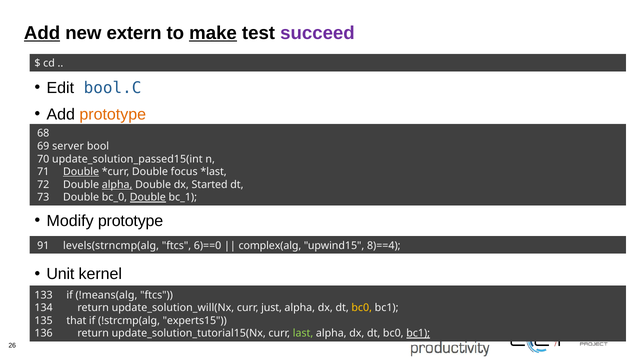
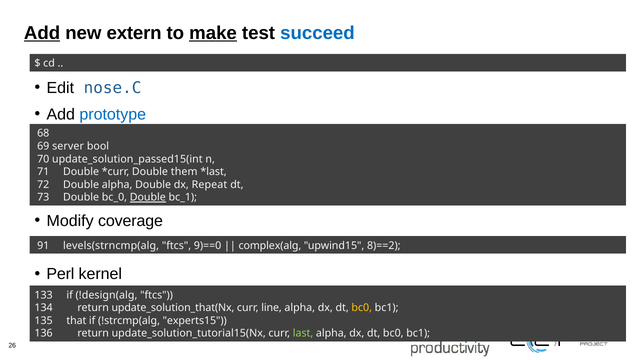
succeed colour: purple -> blue
bool.C: bool.C -> nose.C
prototype at (113, 114) colour: orange -> blue
Double at (81, 172) underline: present -> none
focus: focus -> them
alpha at (117, 184) underline: present -> none
Started: Started -> Repeat
Modify prototype: prototype -> coverage
6)==0: 6)==0 -> 9)==0
8)==4: 8)==4 -> 8)==2
Unit: Unit -> Perl
!means(alg: !means(alg -> !design(alg
update_solution_will(Nx: update_solution_will(Nx -> update_solution_that(Nx
just: just -> line
bc1 at (418, 333) underline: present -> none
